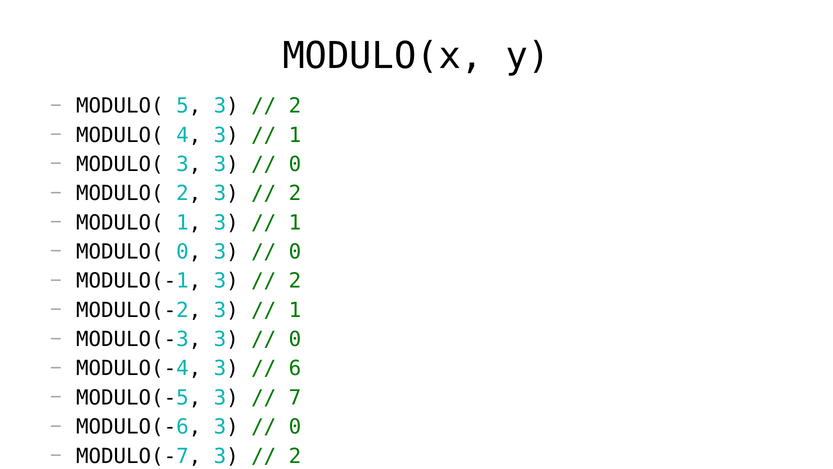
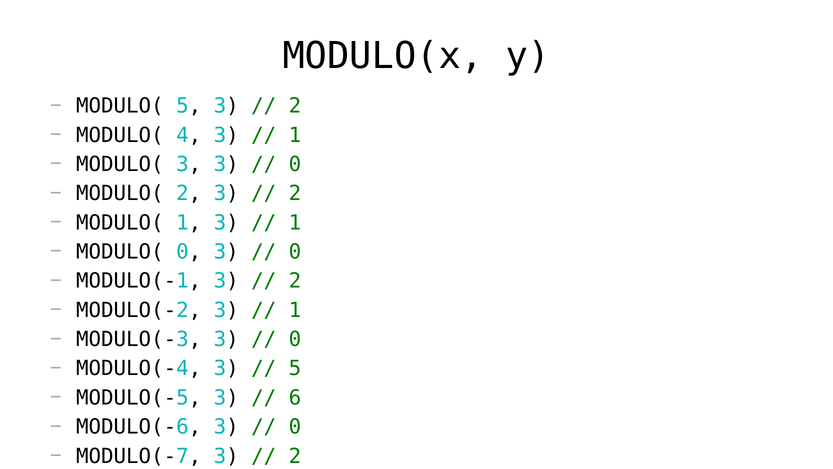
6 at (295, 368): 6 -> 5
7: 7 -> 6
